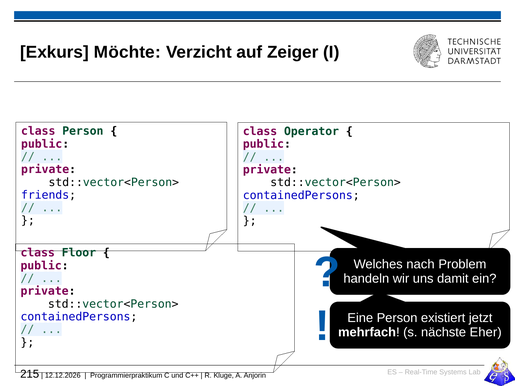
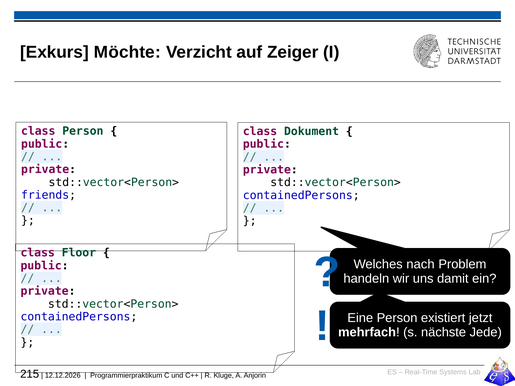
Operator: Operator -> Dokument
Eher: Eher -> Jede
